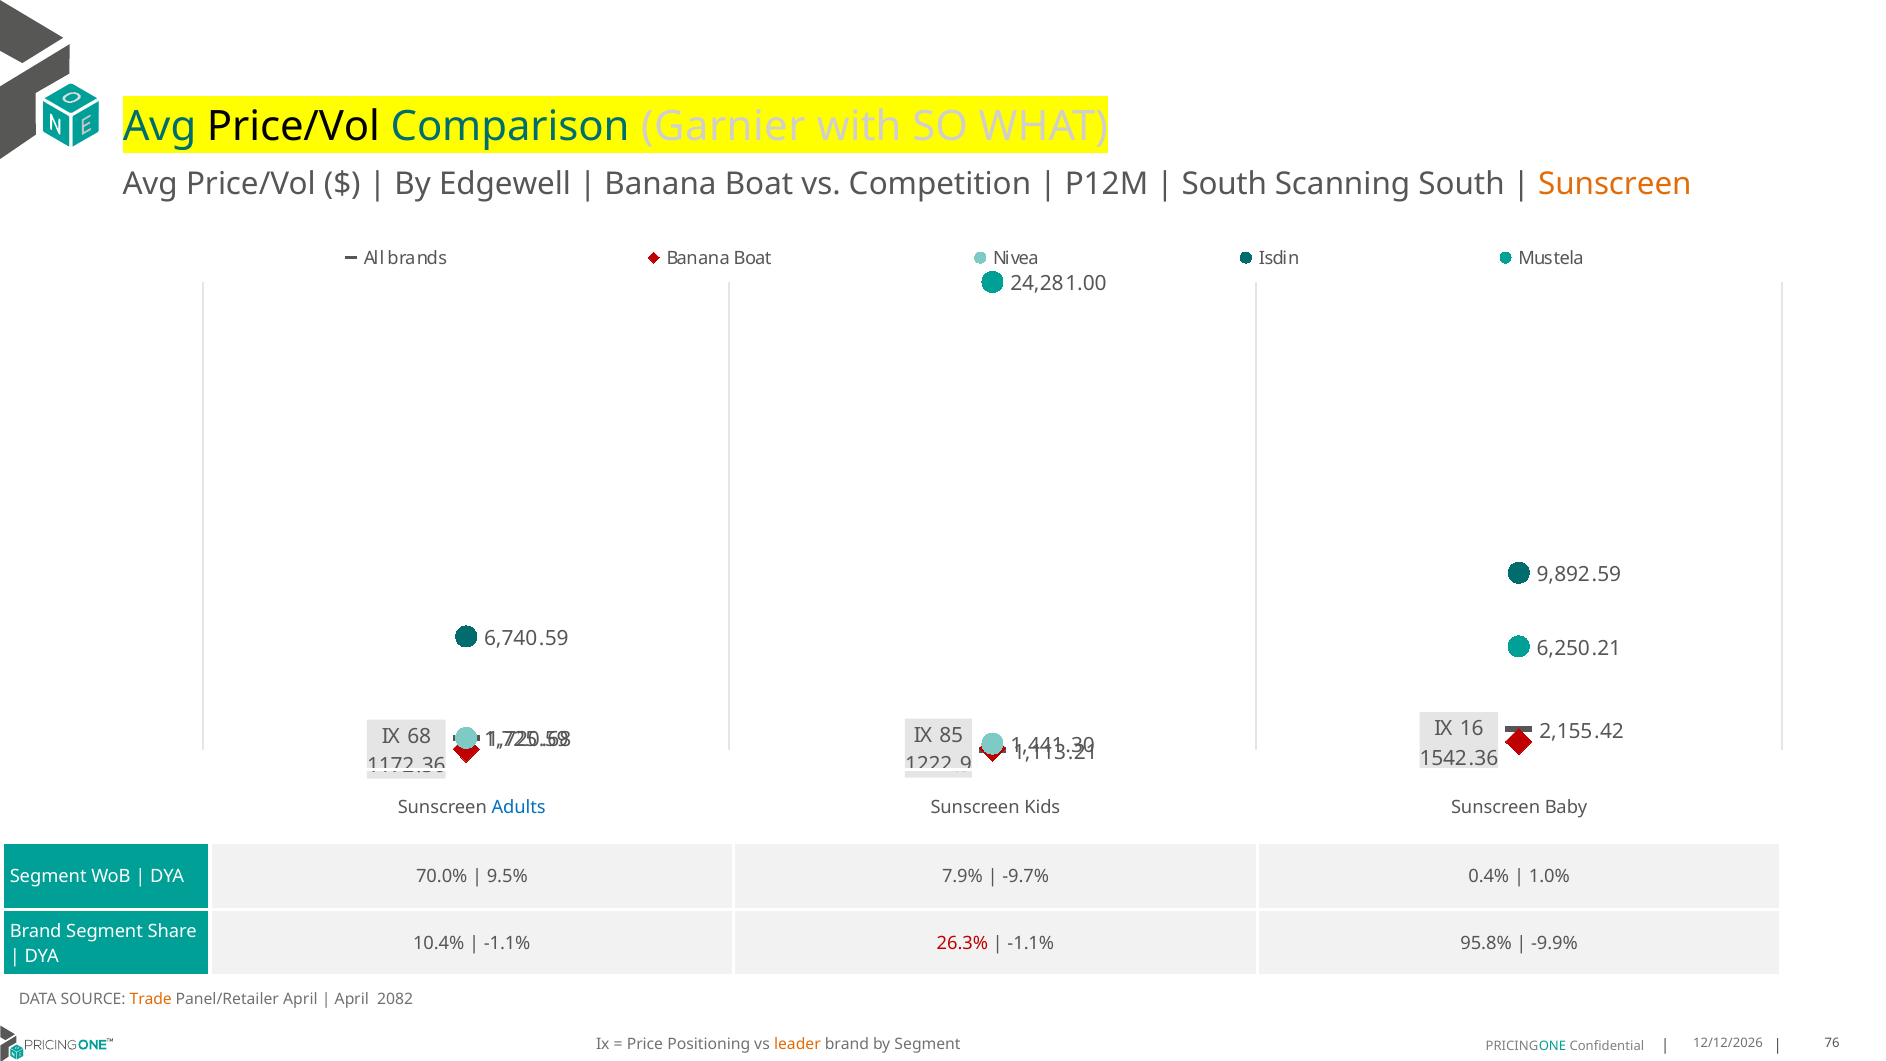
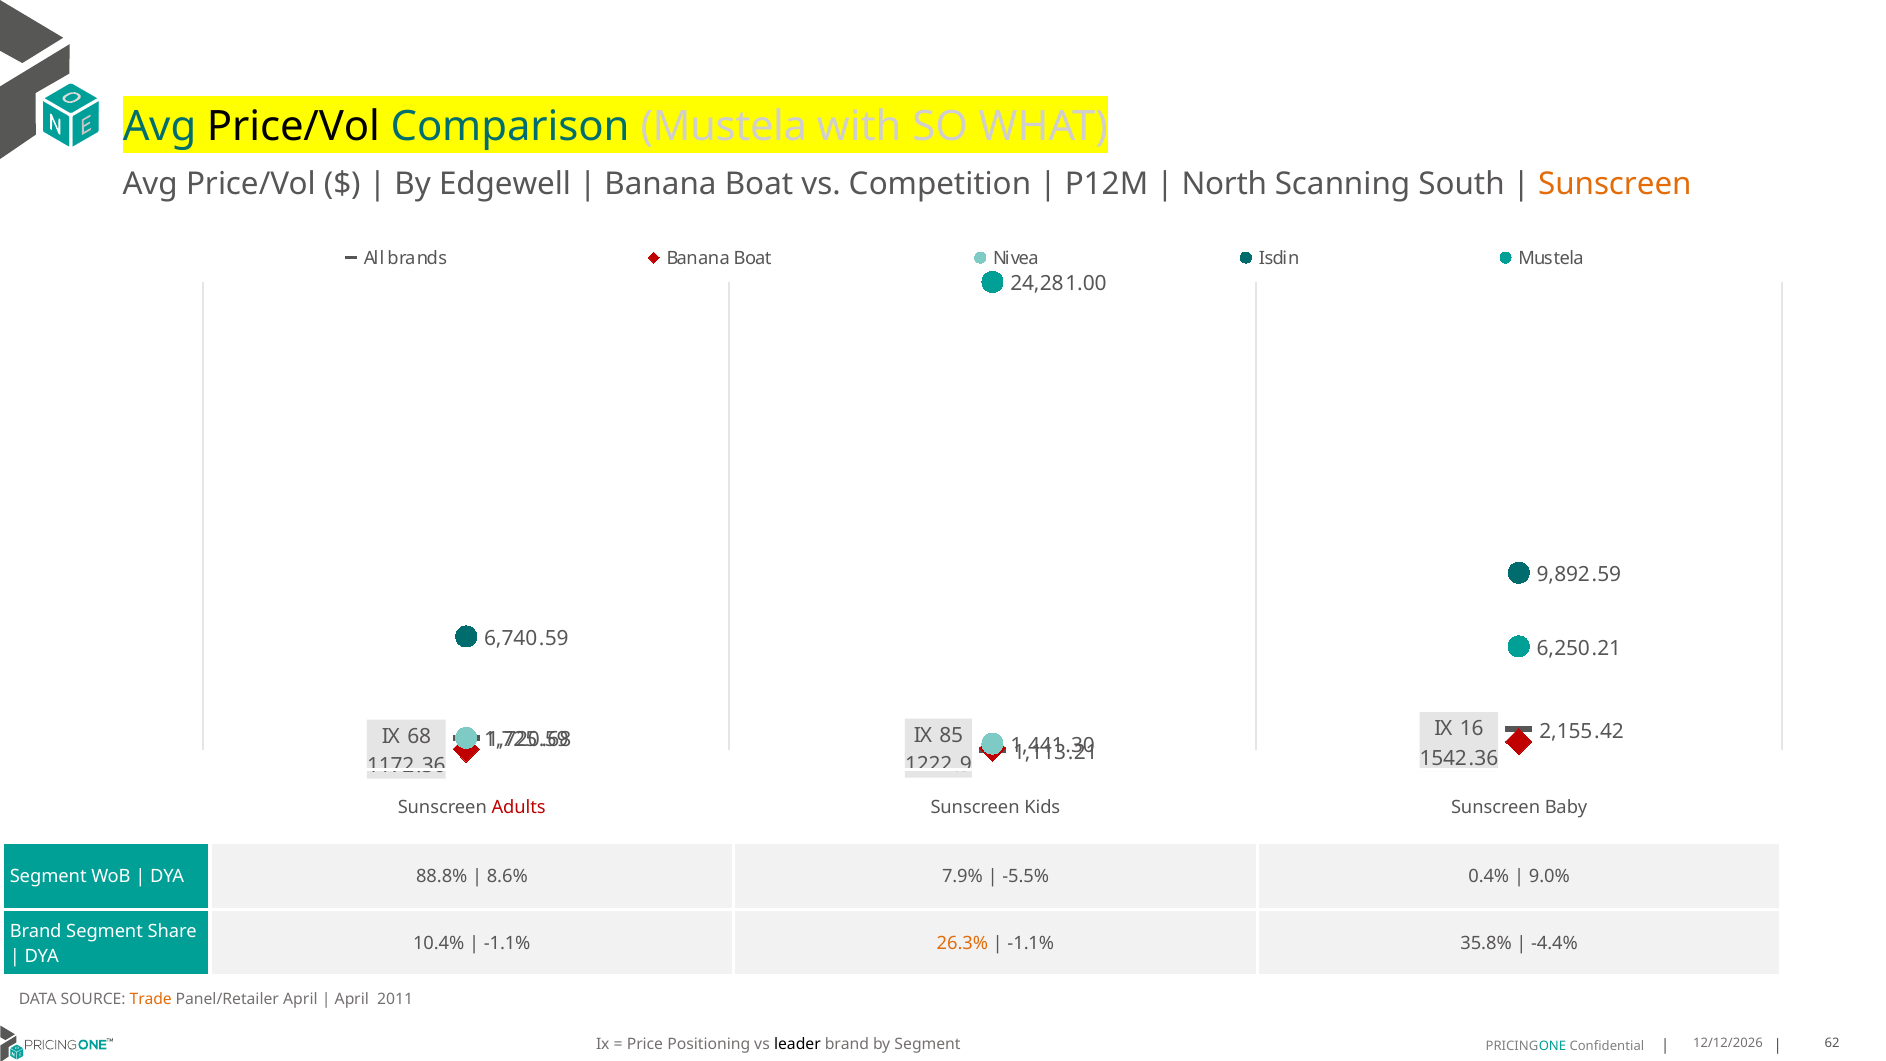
Comparison Garnier: Garnier -> Mustela
South at (1224, 184): South -> North
Adults colour: blue -> red
70.0%: 70.0% -> 88.8%
9.5%: 9.5% -> 8.6%
-9.7%: -9.7% -> -5.5%
1.0%: 1.0% -> 9.0%
26.3% colour: red -> orange
95.8%: 95.8% -> 35.8%
-9.9%: -9.9% -> -4.4%
2082: 2082 -> 2011
leader colour: orange -> black
76: 76 -> 62
